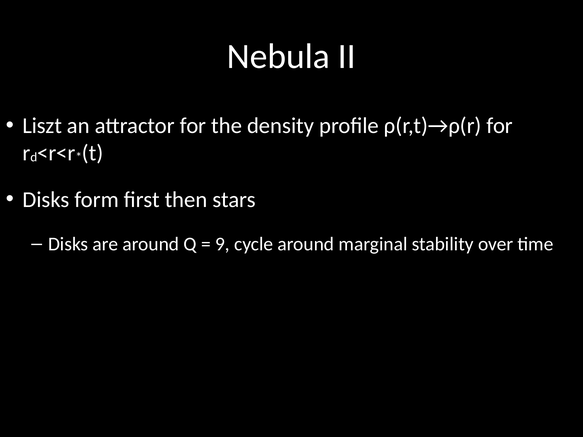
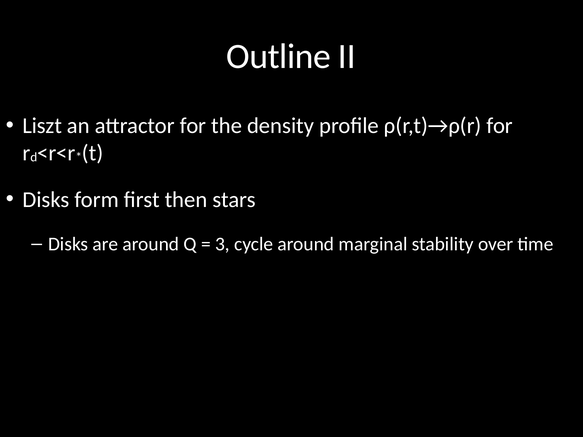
Nebula: Nebula -> Outline
9: 9 -> 3
